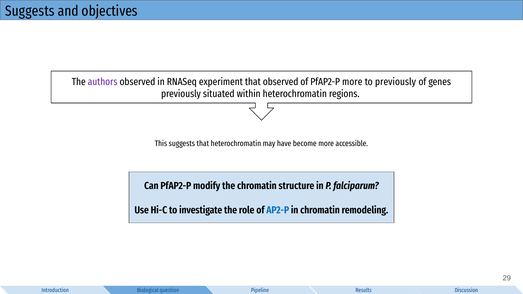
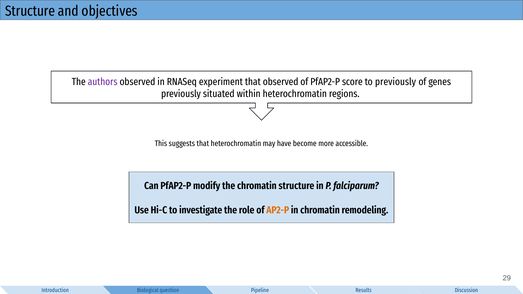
Suggests at (30, 11): Suggests -> Structure
PfAP2-P more: more -> score
AP2-P colour: blue -> orange
